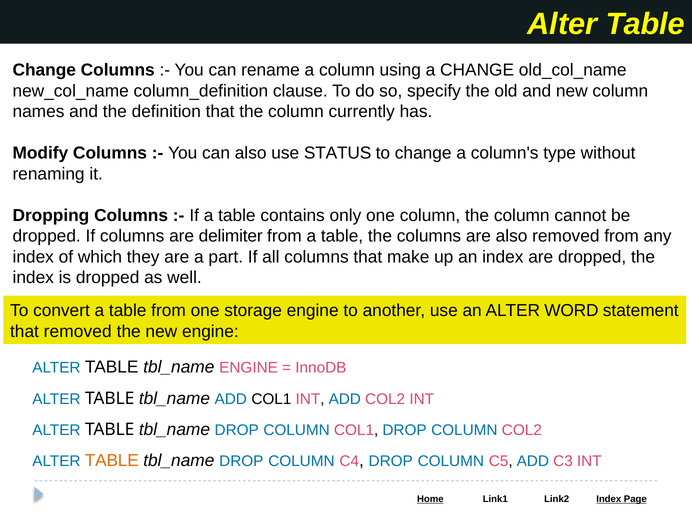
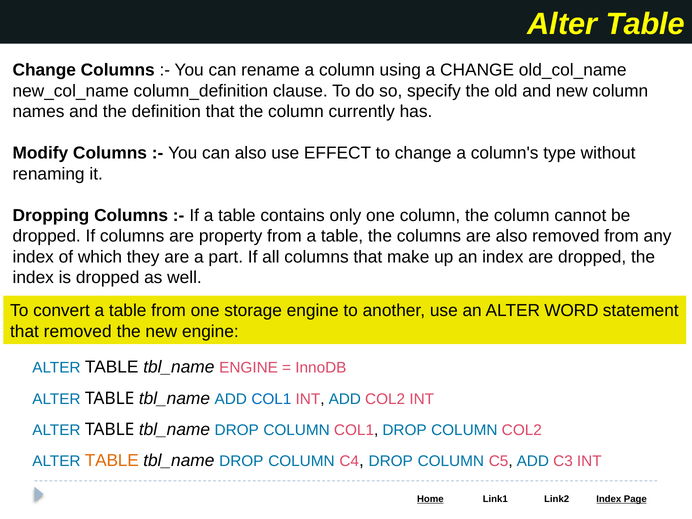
STATUS: STATUS -> EFFECT
delimiter: delimiter -> property
COL1 at (271, 399) colour: black -> blue
